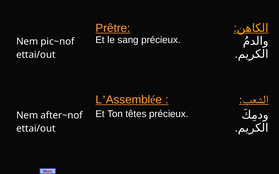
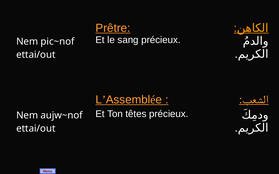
after~nof: after~nof -> aujw~nof
